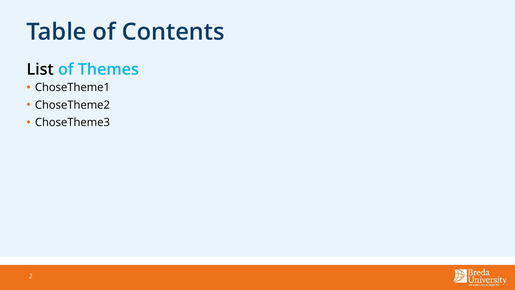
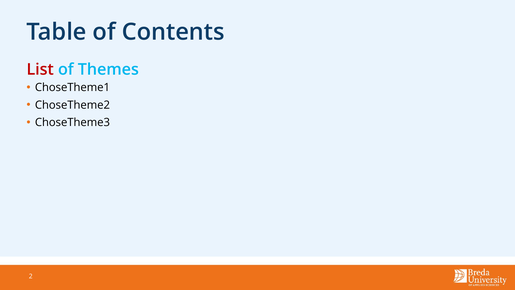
List colour: black -> red
